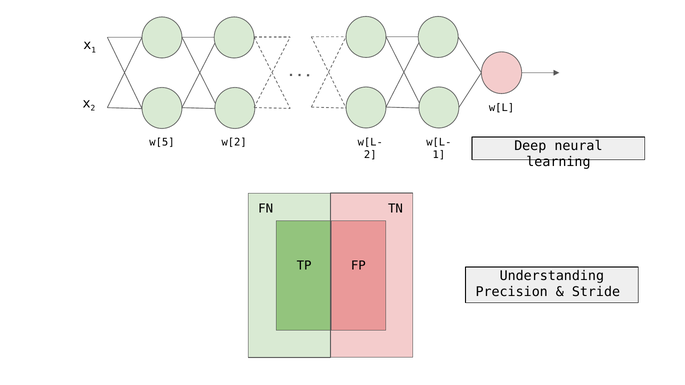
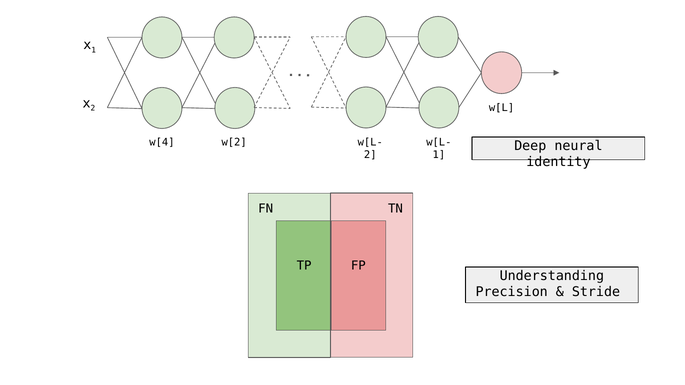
w[5: w[5 -> w[4
learning: learning -> identity
